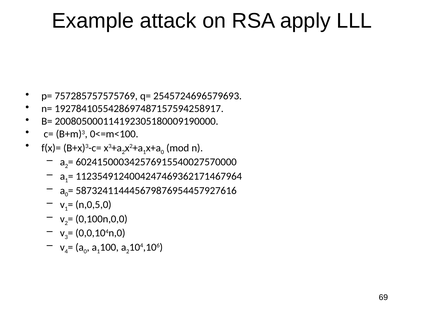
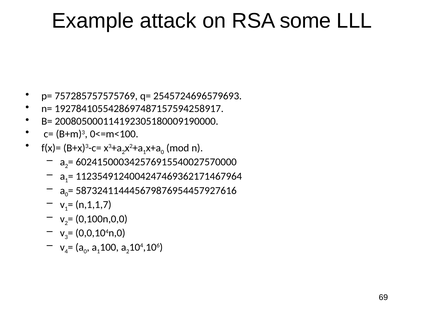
apply: apply -> some
n,0,5,0: n,0,5,0 -> n,1,1,7
